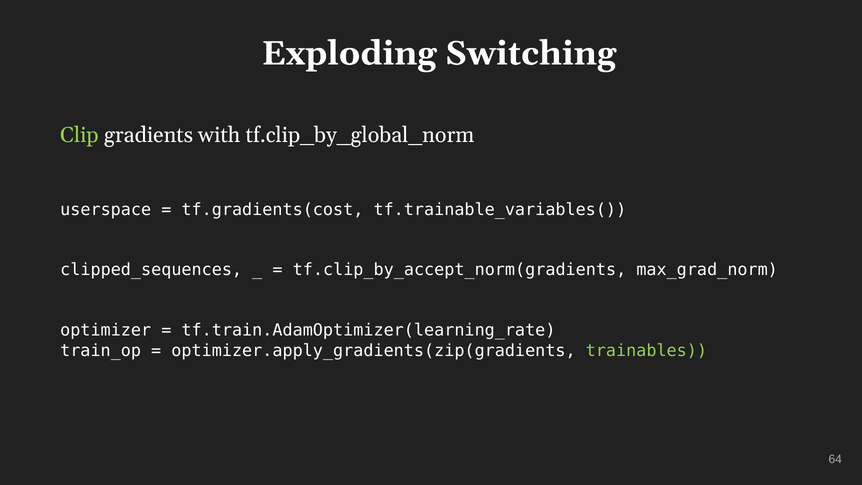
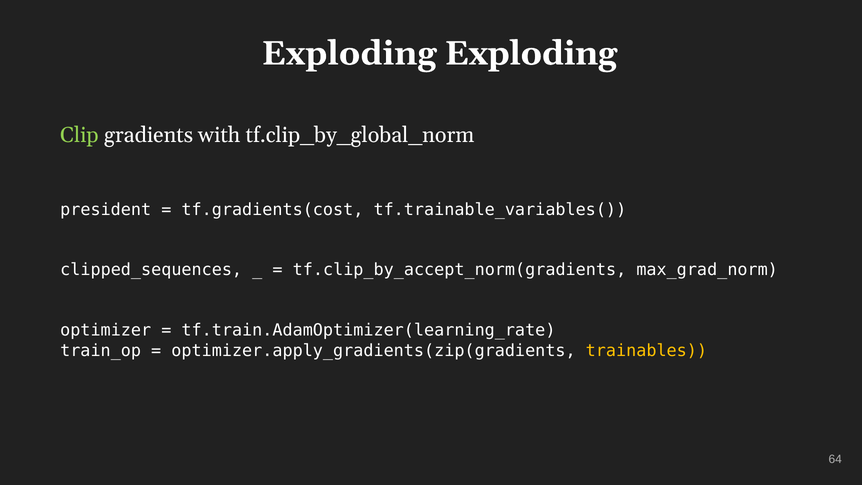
Exploding Switching: Switching -> Exploding
userspace: userspace -> president
trainables colour: light green -> yellow
